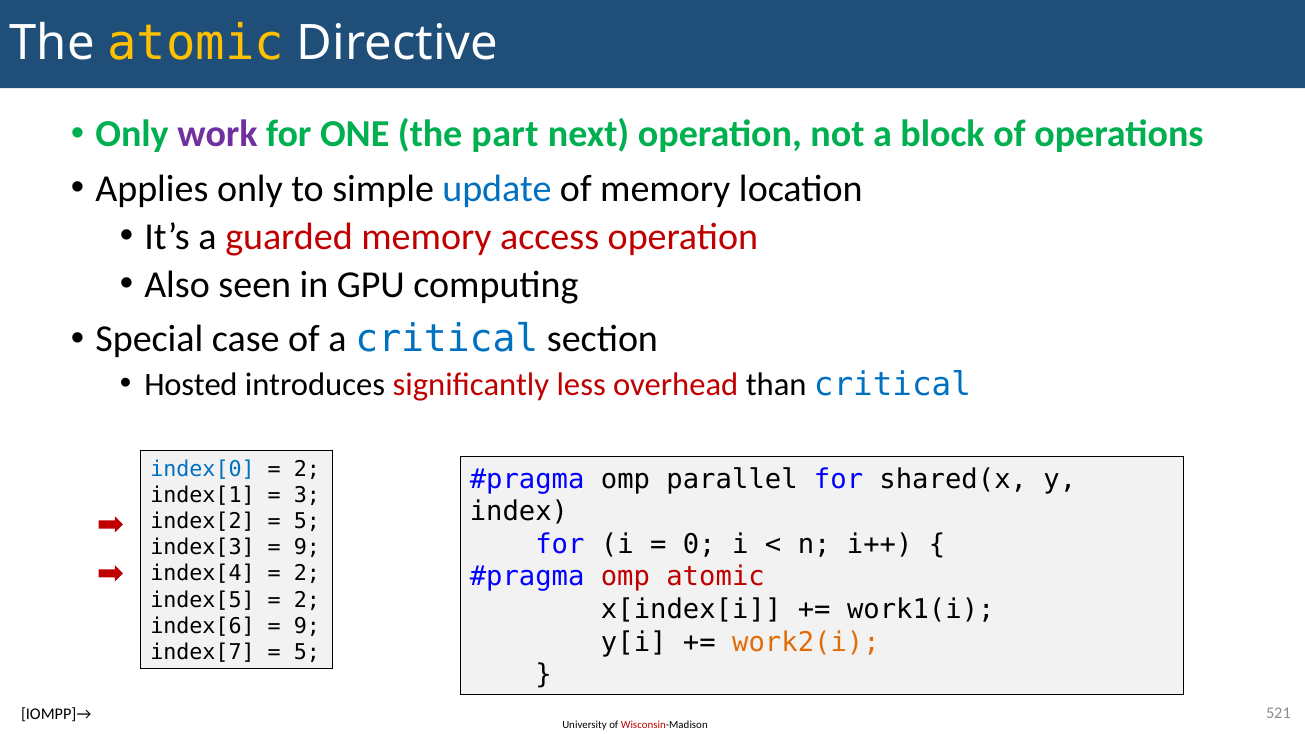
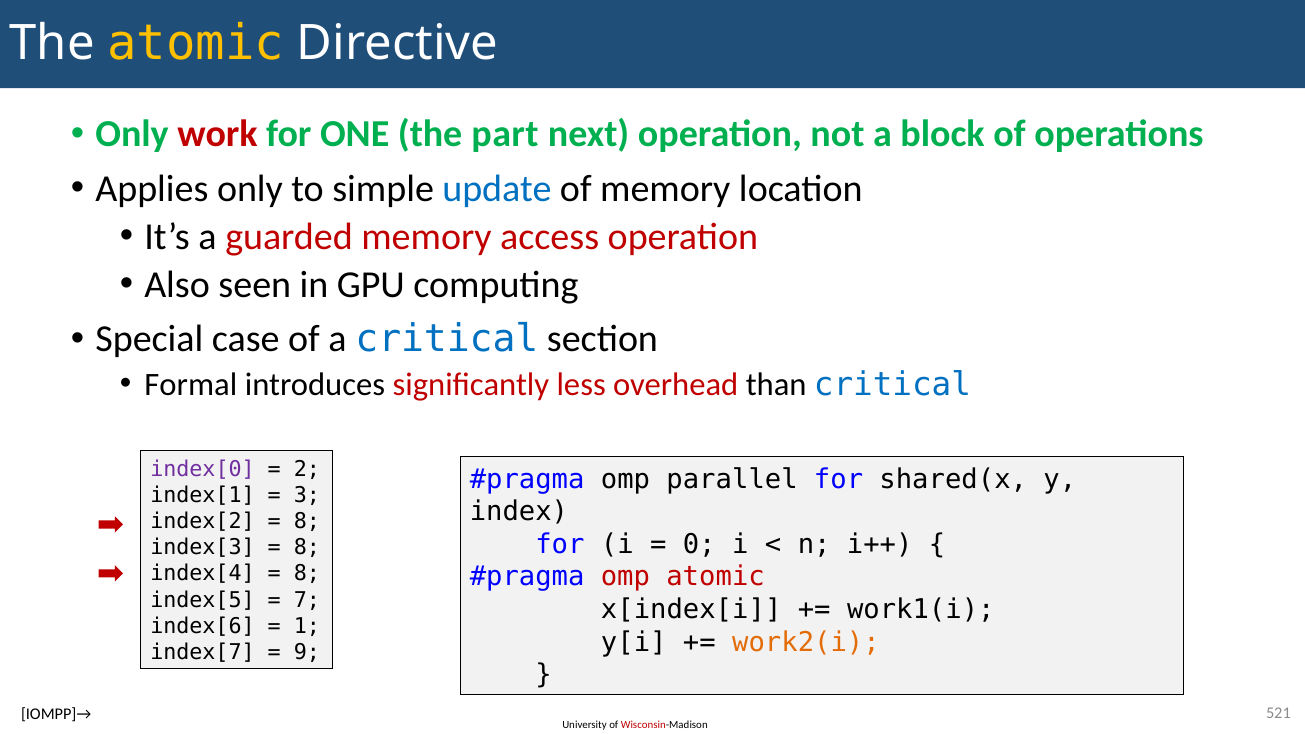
work colour: purple -> red
Hosted: Hosted -> Formal
index[0 colour: blue -> purple
5 at (307, 522): 5 -> 8
9 at (307, 548): 9 -> 8
2 at (307, 574): 2 -> 8
2 at (307, 600): 2 -> 7
9 at (307, 626): 9 -> 1
5 at (307, 652): 5 -> 9
